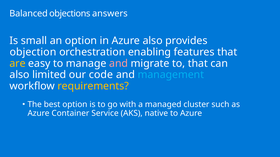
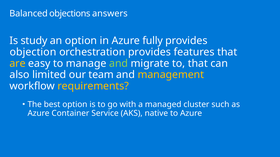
small: small -> study
Azure also: also -> fully
orchestration enabling: enabling -> provides
and at (119, 64) colour: pink -> light green
code: code -> team
management colour: light blue -> yellow
